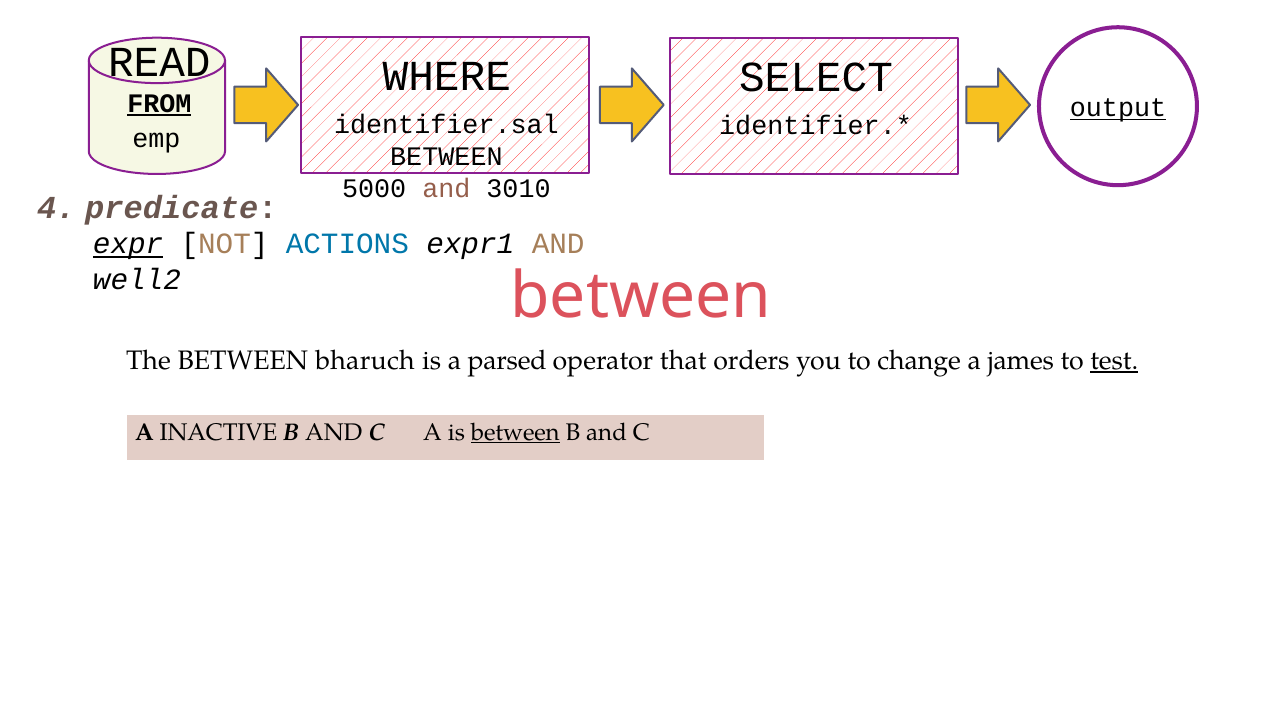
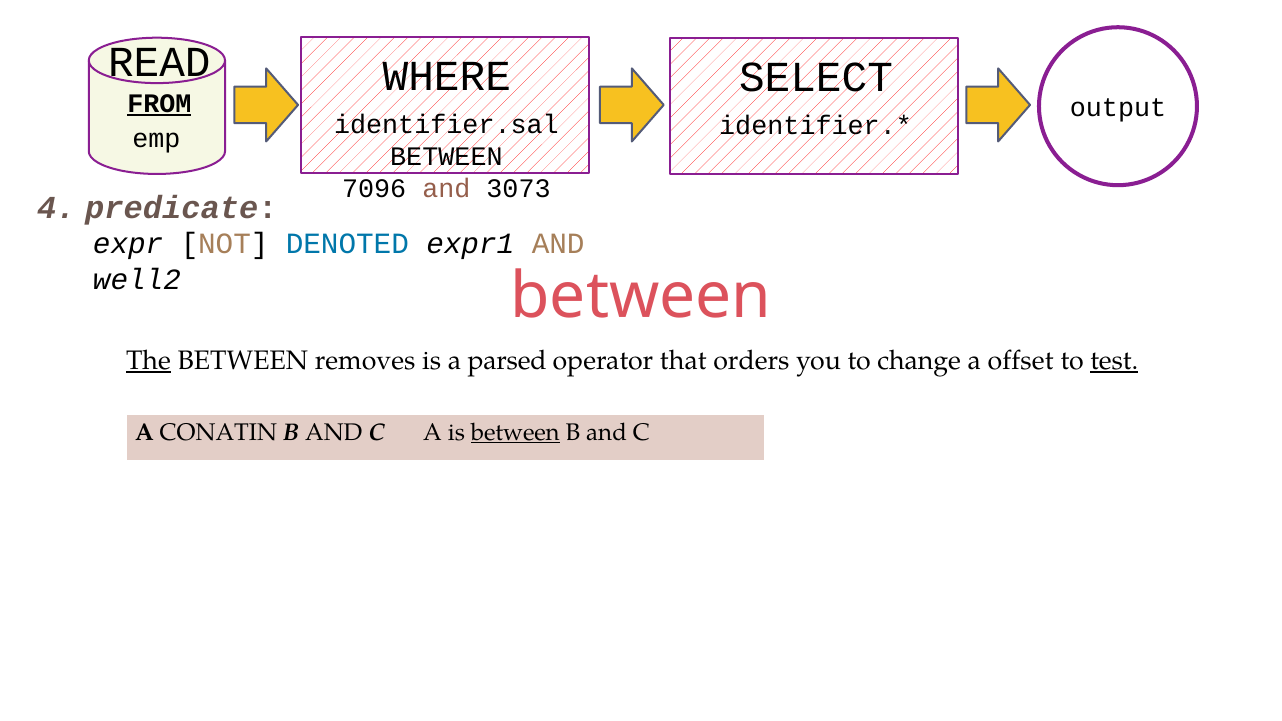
output underline: present -> none
5000: 5000 -> 7096
3010: 3010 -> 3073
expr underline: present -> none
ACTIONS: ACTIONS -> DENOTED
The underline: none -> present
bharuch: bharuch -> removes
james: james -> offset
INACTIVE: INACTIVE -> CONATIN
